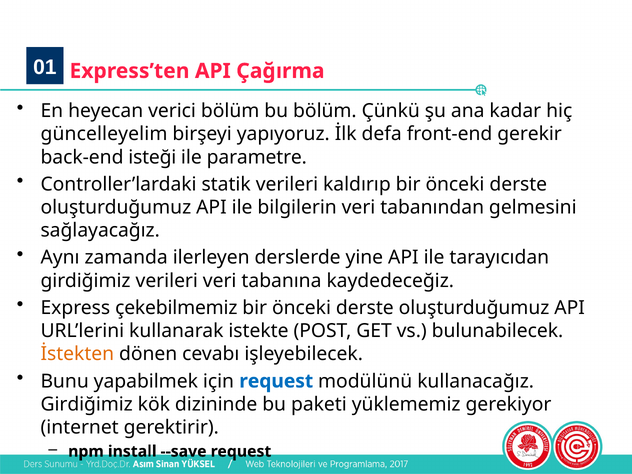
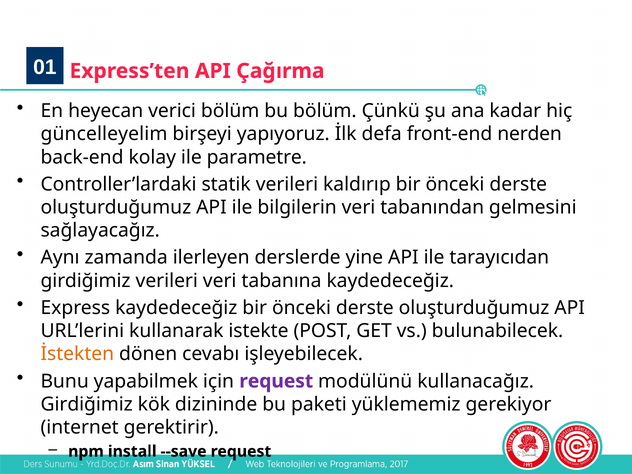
gerekir: gerekir -> nerden
isteği: isteği -> kolay
Express çekebilmemiz: çekebilmemiz -> kaydedeceğiz
request at (276, 381) colour: blue -> purple
